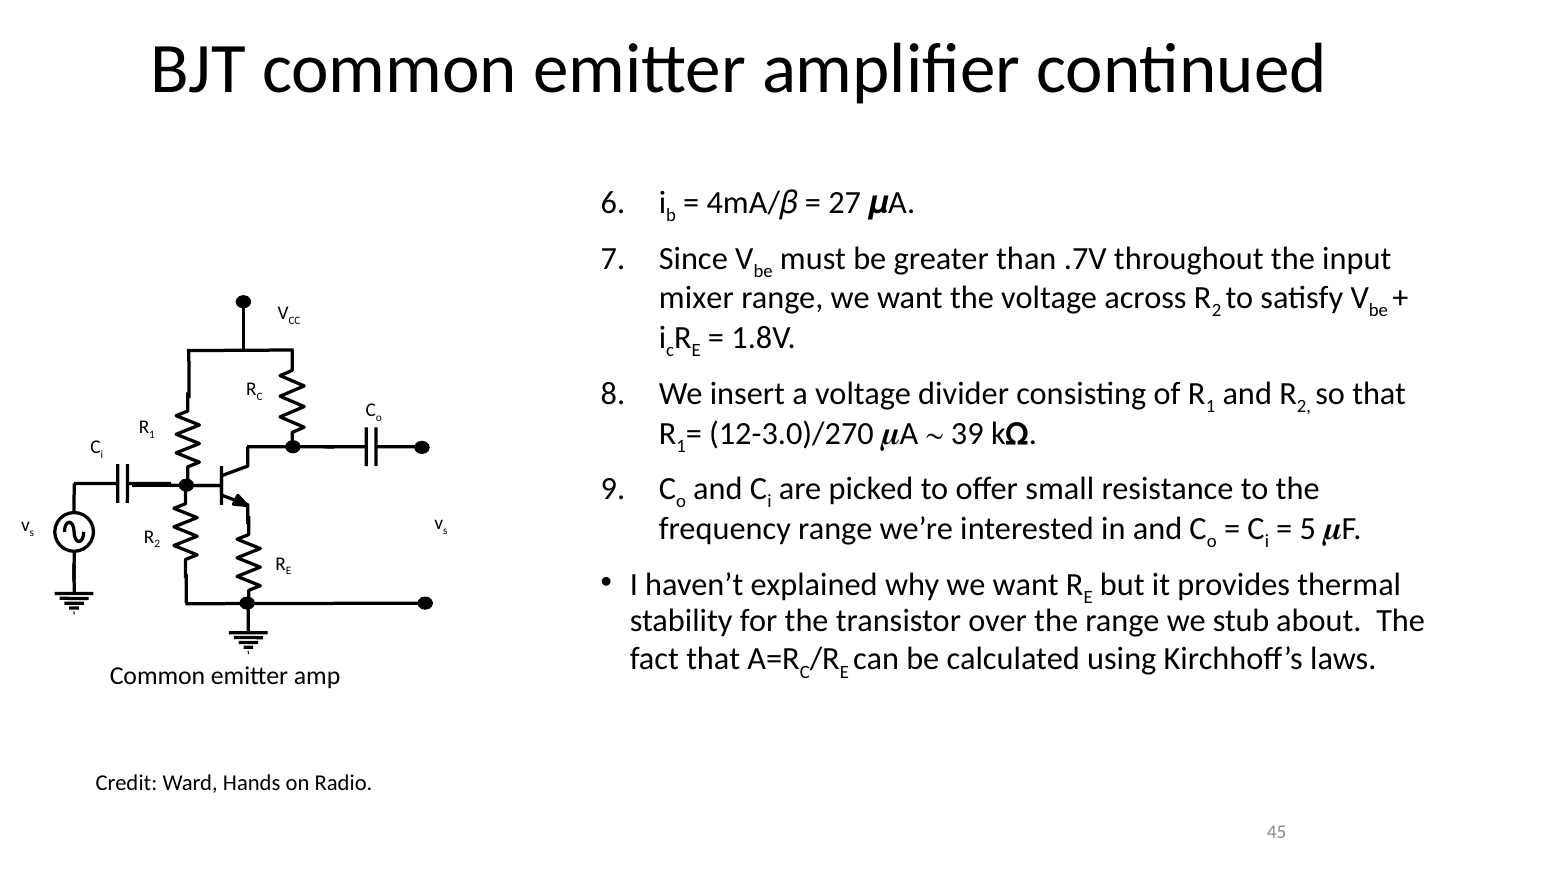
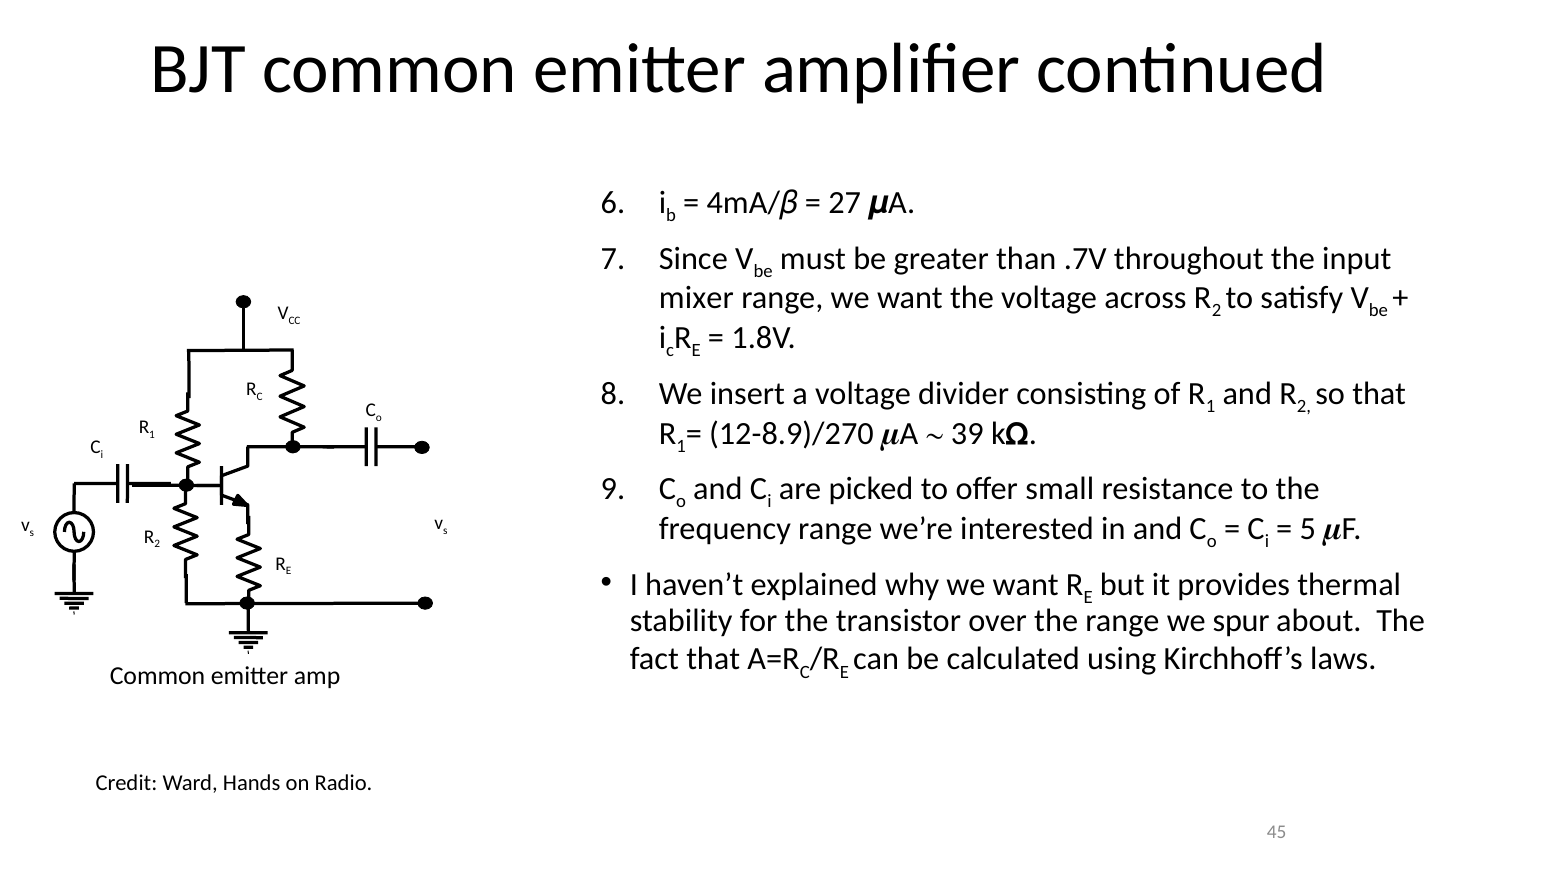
12-3.0)/270: 12-3.0)/270 -> 12-8.9)/270
stub: stub -> spur
